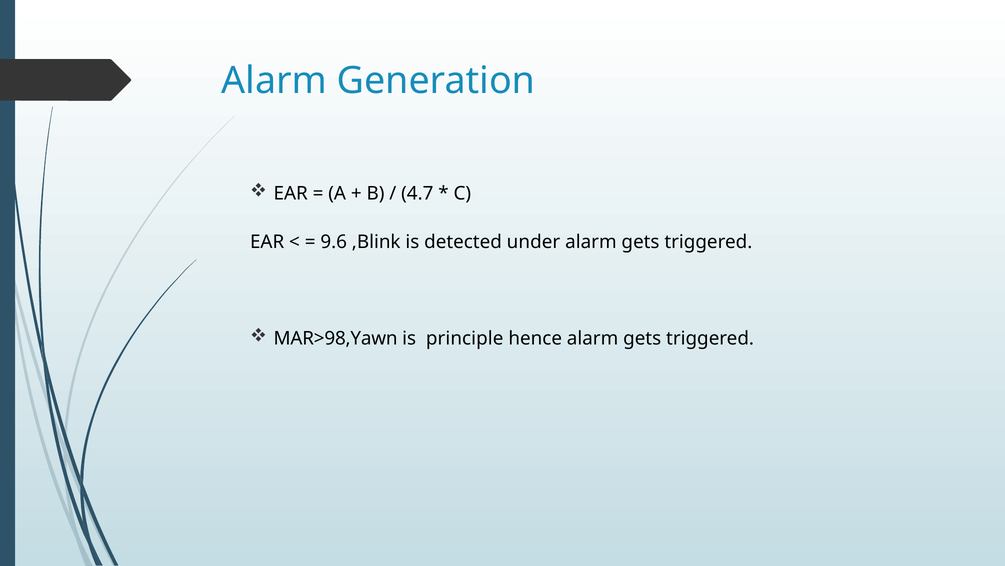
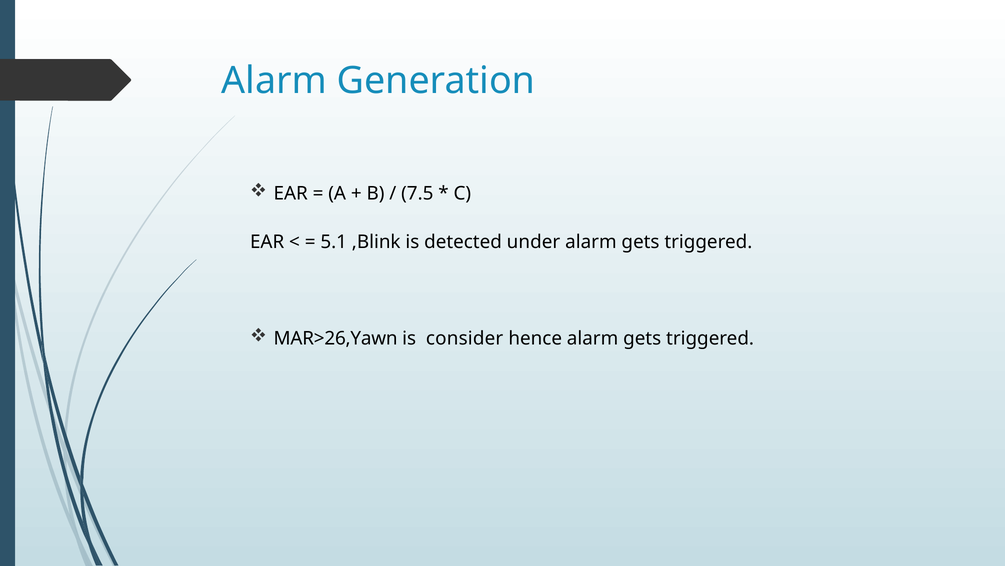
4.7: 4.7 -> 7.5
9.6: 9.6 -> 5.1
MAR>98,Yawn: MAR>98,Yawn -> MAR>26,Yawn
principle: principle -> consider
